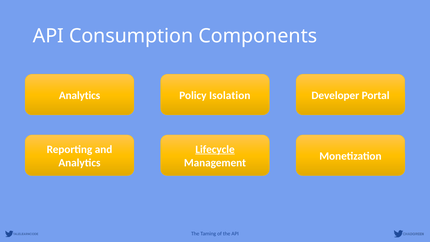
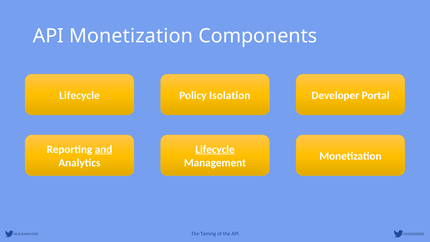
API Consumption: Consumption -> Monetization
Analytics at (80, 95): Analytics -> Lifecycle
and underline: none -> present
